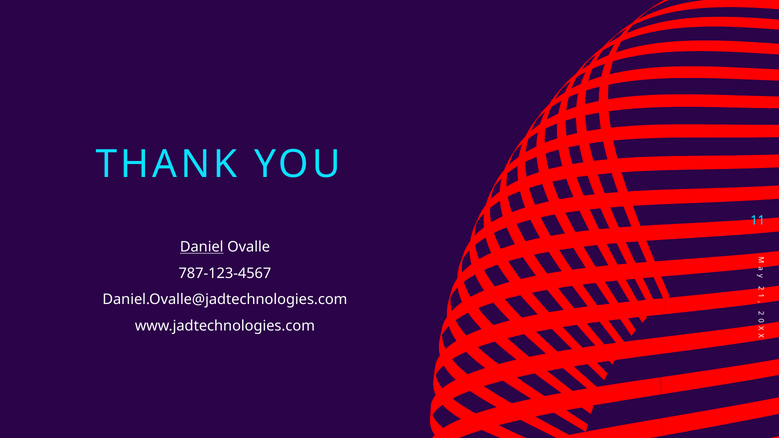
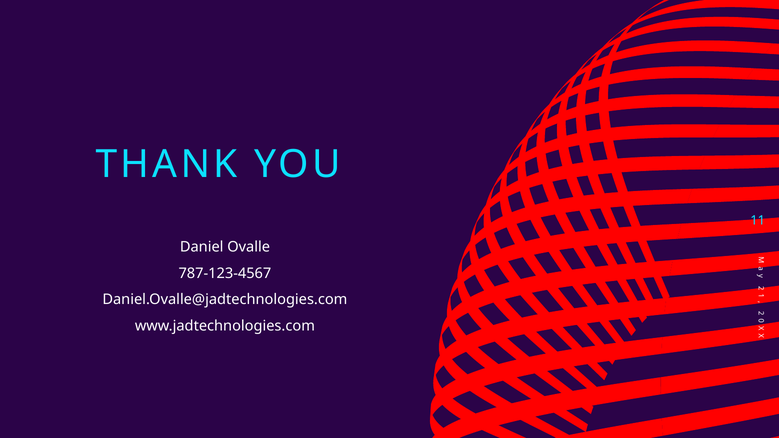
Daniel underline: present -> none
